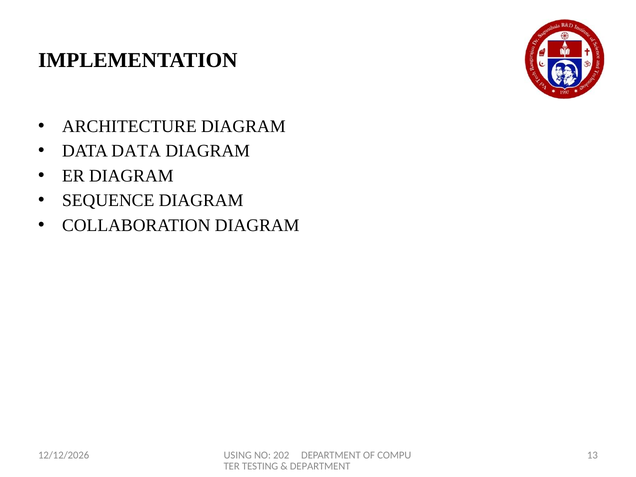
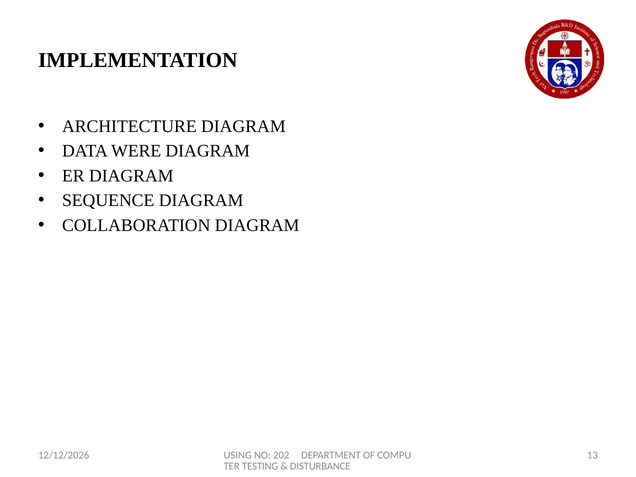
DATA DATA: DATA -> WERE
DEPARTMENT at (320, 466): DEPARTMENT -> DISTURBANCE
